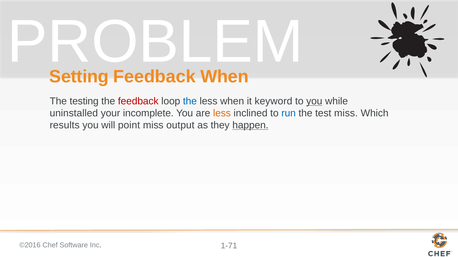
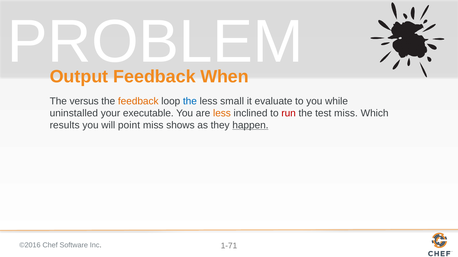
Setting: Setting -> Output
testing: testing -> versus
feedback at (138, 101) colour: red -> orange
less when: when -> small
keyword: keyword -> evaluate
you at (314, 101) underline: present -> none
incomplete: incomplete -> executable
run colour: blue -> red
output: output -> shows
